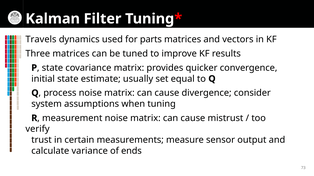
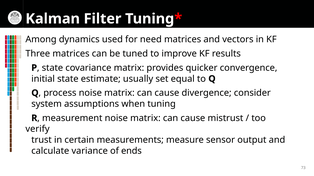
Travels: Travels -> Among
parts: parts -> need
